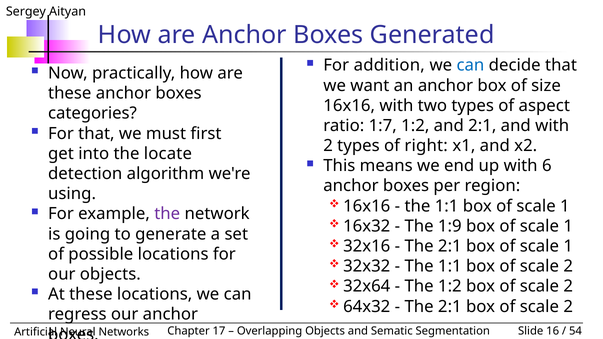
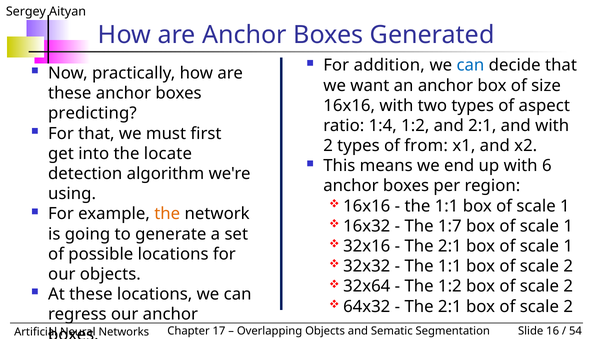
categories: categories -> predicting
1:7: 1:7 -> 1:4
right: right -> from
the at (167, 214) colour: purple -> orange
1:9: 1:9 -> 1:7
